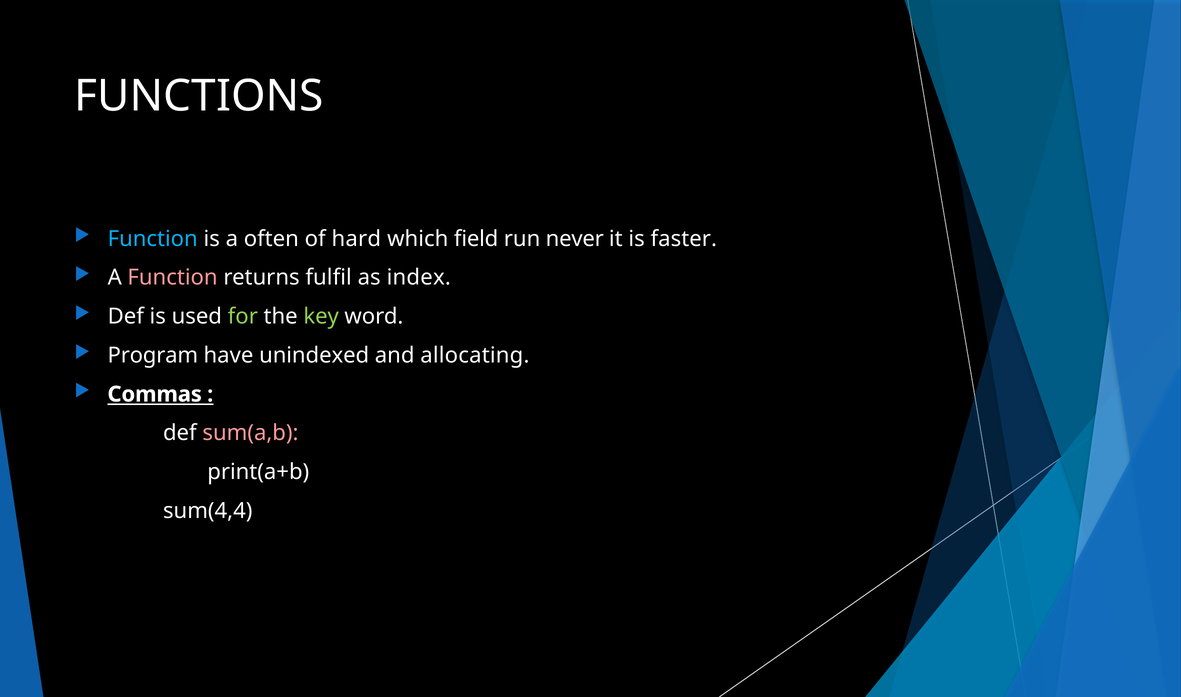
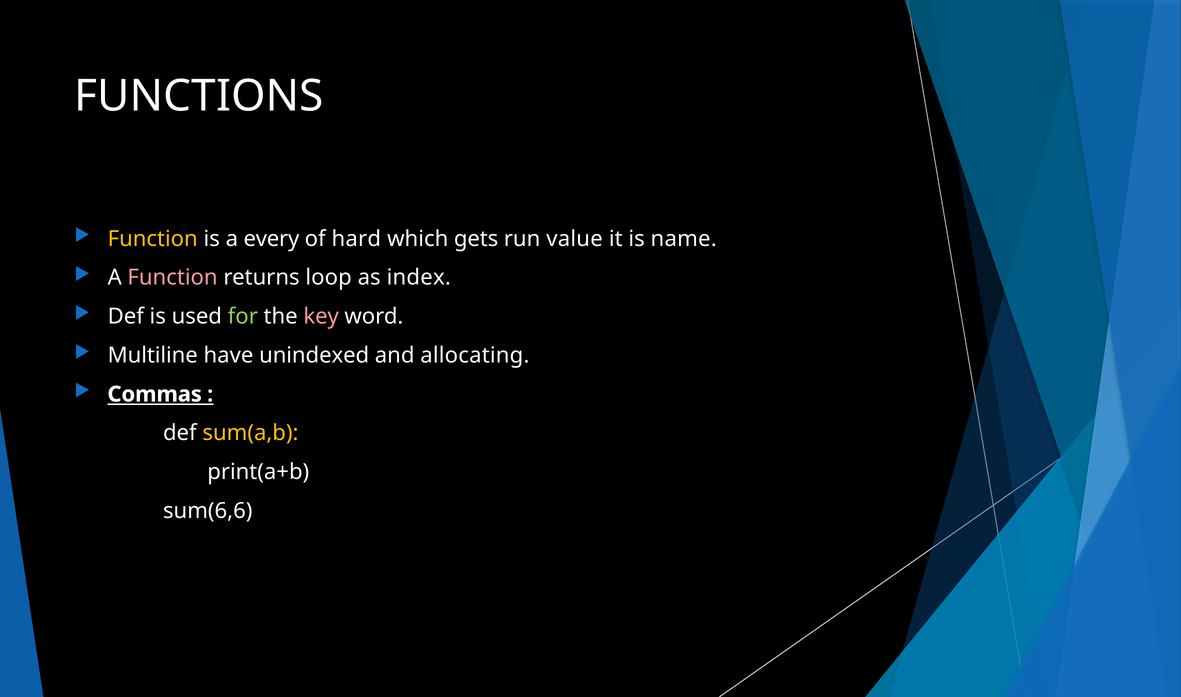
Function at (153, 239) colour: light blue -> yellow
often: often -> every
field: field -> gets
never: never -> value
faster: faster -> name
fulfil: fulfil -> loop
key colour: light green -> pink
Program: Program -> Multiline
sum(a,b colour: pink -> yellow
sum(4,4: sum(4,4 -> sum(6,6
